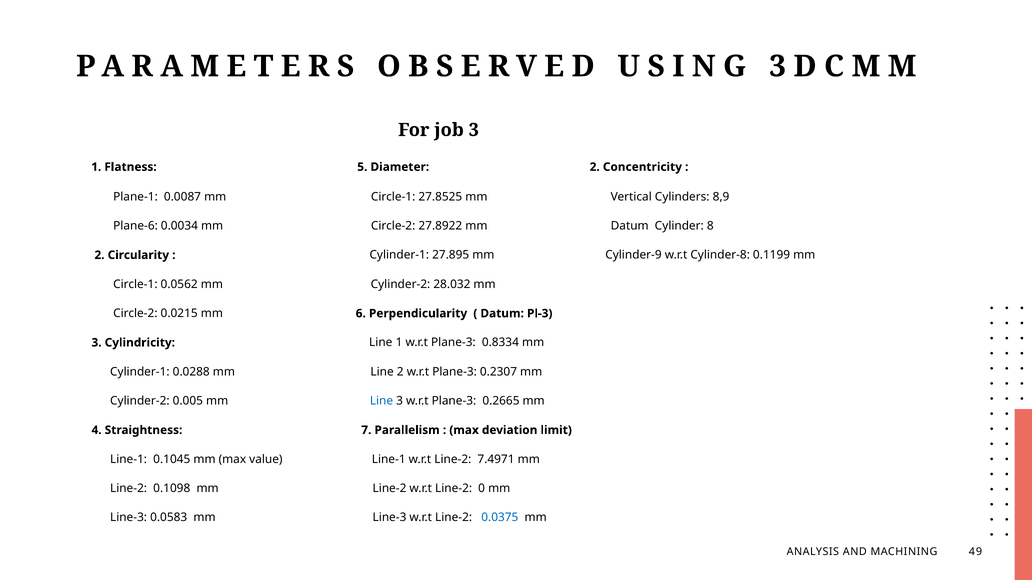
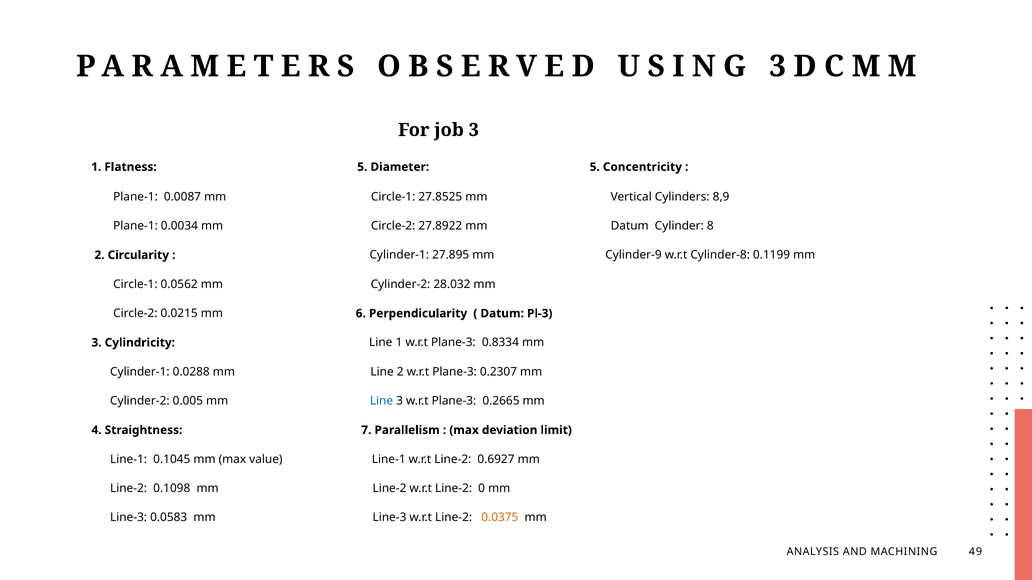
Diameter 2: 2 -> 5
Plane-6 at (136, 226): Plane-6 -> Plane-1
7.4971: 7.4971 -> 0.6927
0.0375 colour: blue -> orange
